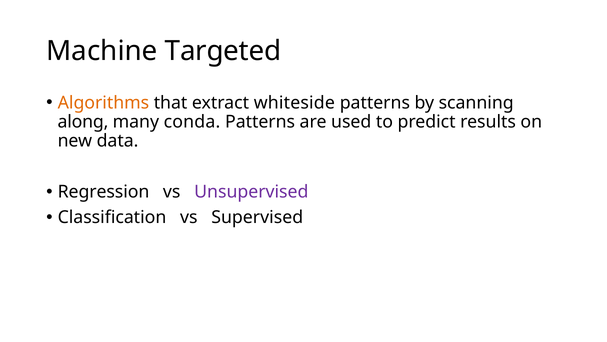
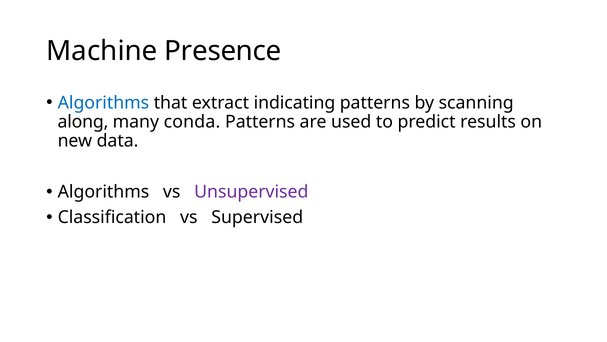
Targeted: Targeted -> Presence
Algorithms at (103, 103) colour: orange -> blue
whiteside: whiteside -> indicating
Regression at (103, 192): Regression -> Algorithms
